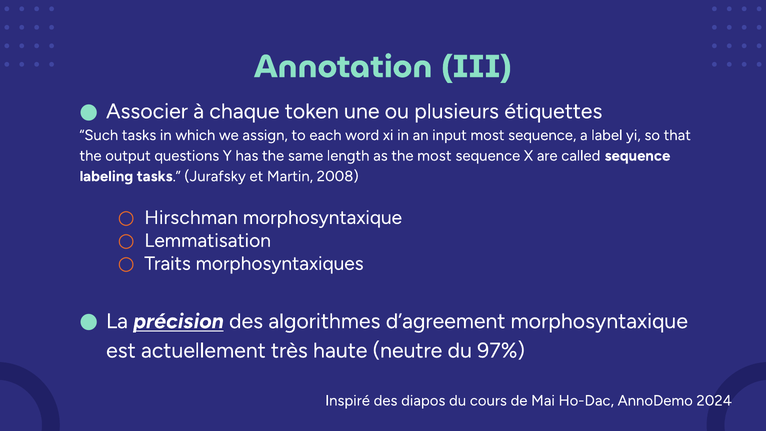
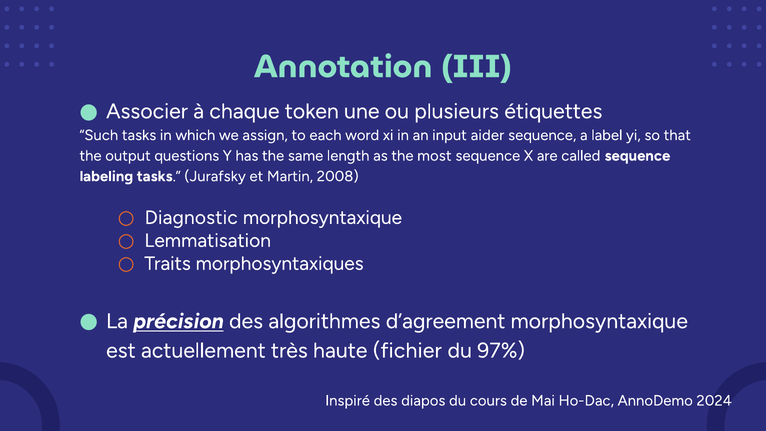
input most: most -> aider
Hirschman: Hirschman -> Diagnostic
neutre: neutre -> fichier
